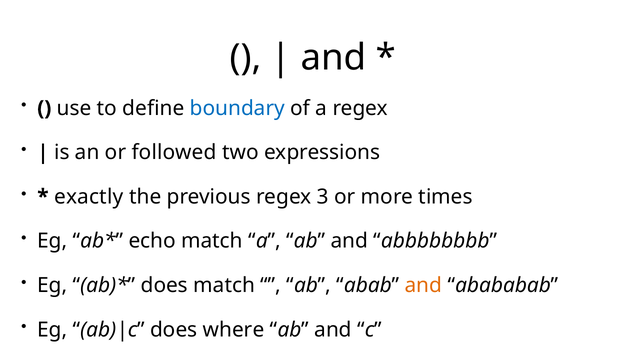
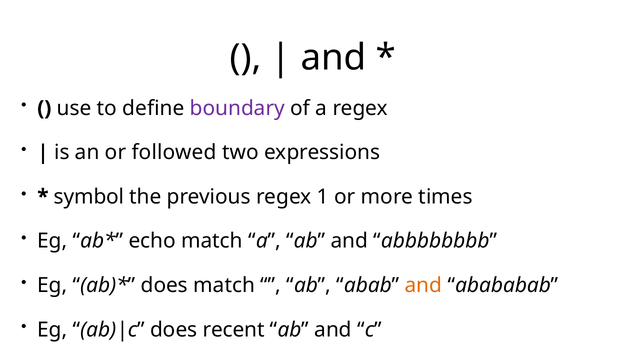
boundary colour: blue -> purple
exactly: exactly -> symbol
3: 3 -> 1
where: where -> recent
